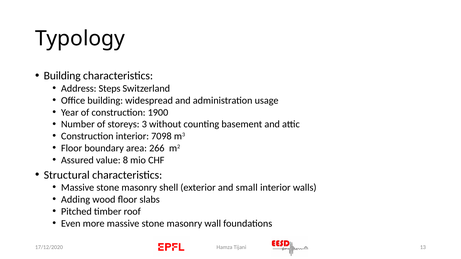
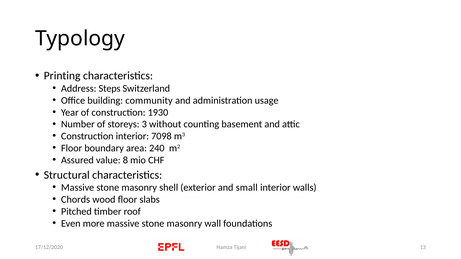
Building at (62, 76): Building -> Printing
widespread: widespread -> community
1900: 1900 -> 1930
266: 266 -> 240
Adding: Adding -> Chords
